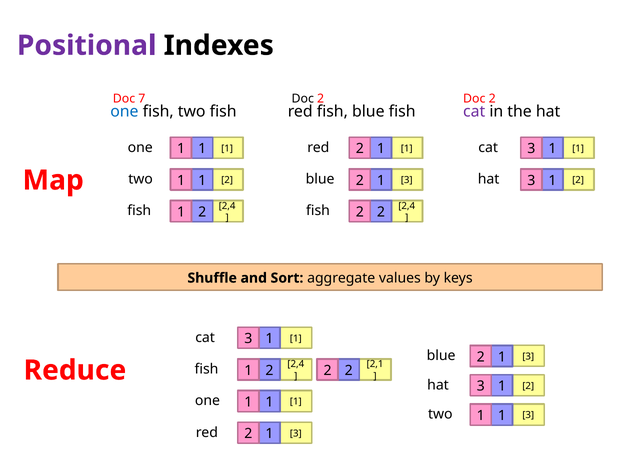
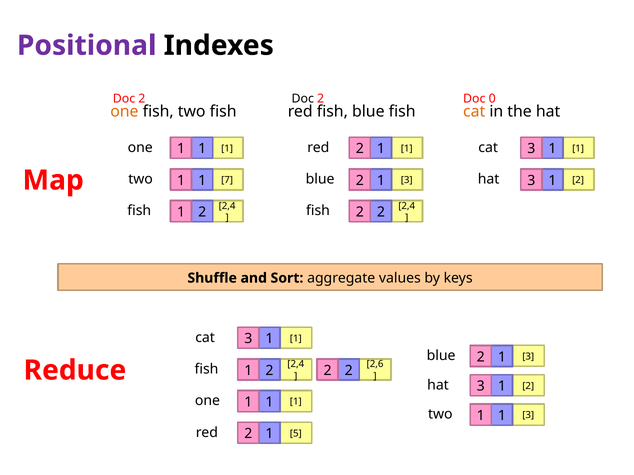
7 at (142, 99): 7 -> 2
2 at (492, 99): 2 -> 0
one at (124, 112) colour: blue -> orange
cat at (474, 112) colour: purple -> orange
2 at (227, 180): 2 -> 7
2,1: 2,1 -> 2,6
3 at (296, 434): 3 -> 5
